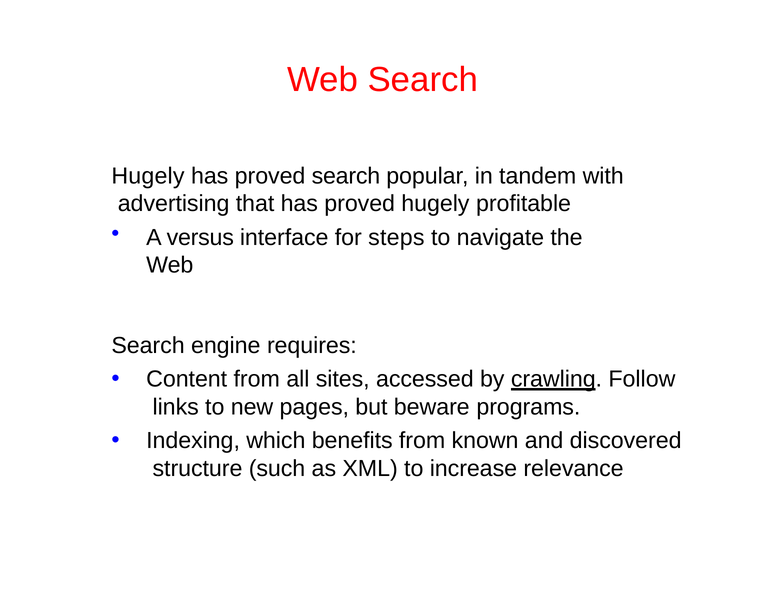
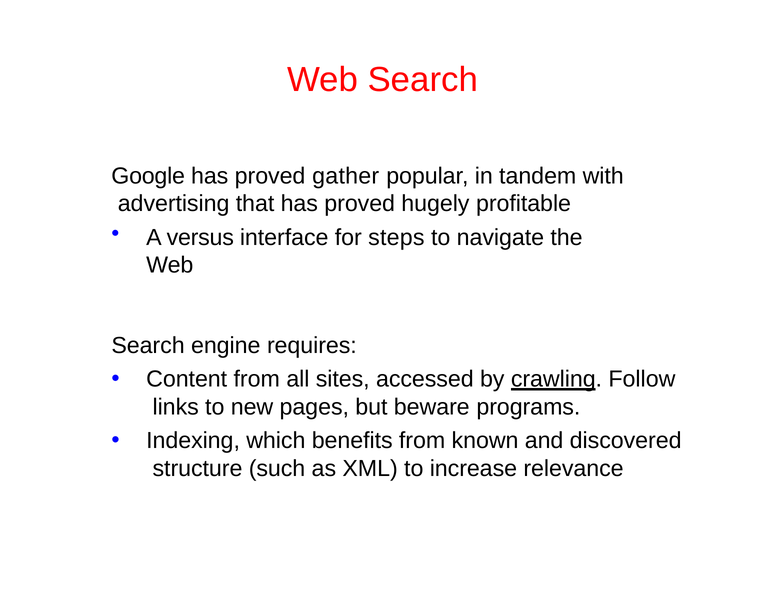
Hugely at (148, 176): Hugely -> Google
proved search: search -> gather
